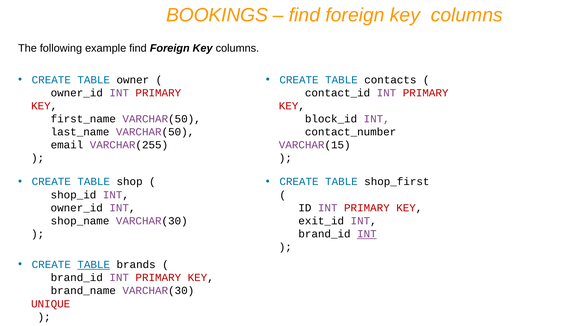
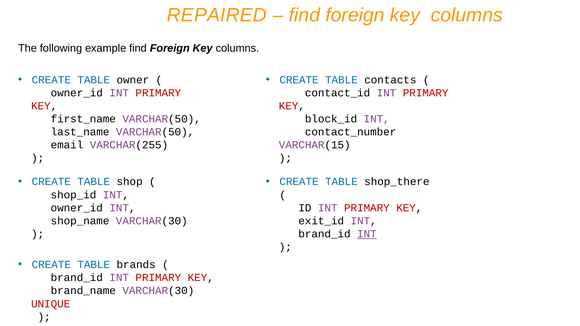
BOOKINGS: BOOKINGS -> REPAIRED
shop_first: shop_first -> shop_there
TABLE at (94, 265) underline: present -> none
